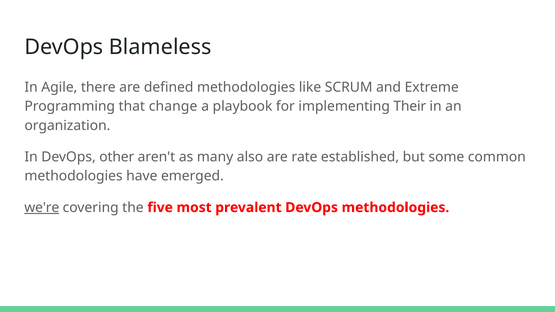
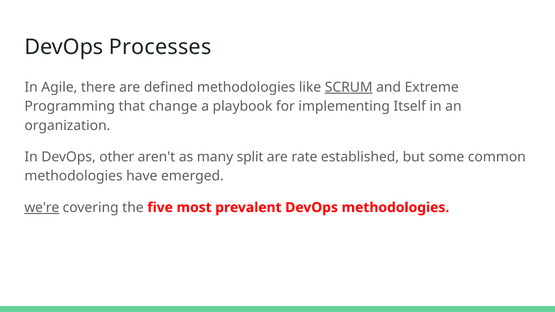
Blameless: Blameless -> Processes
SCRUM underline: none -> present
Their: Their -> Itself
also: also -> split
